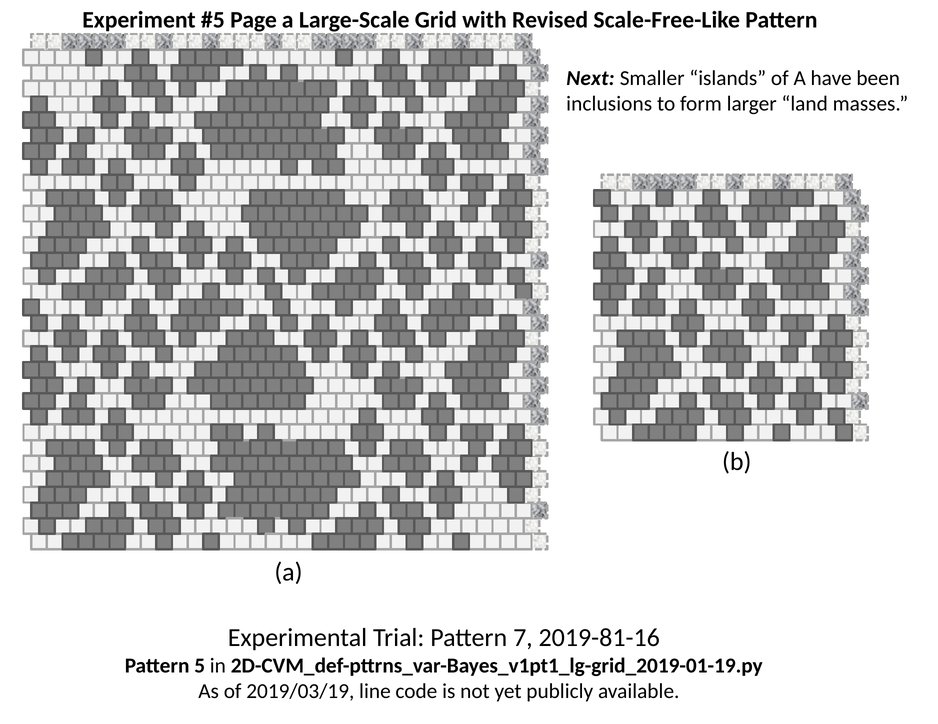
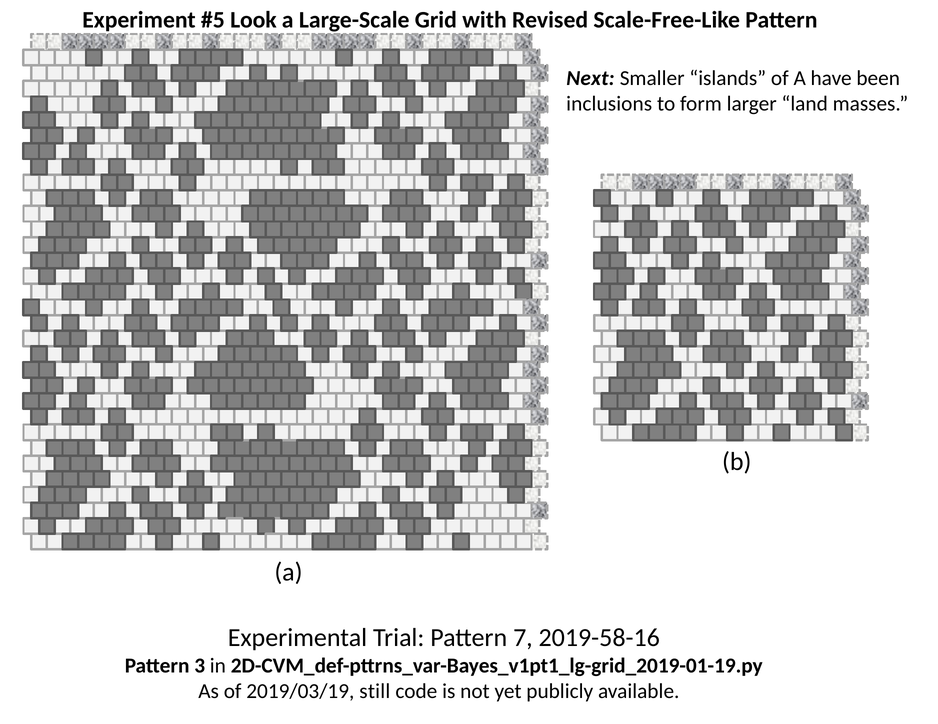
Page: Page -> Look
2019-81-16: 2019-81-16 -> 2019-58-16
5: 5 -> 3
line: line -> still
